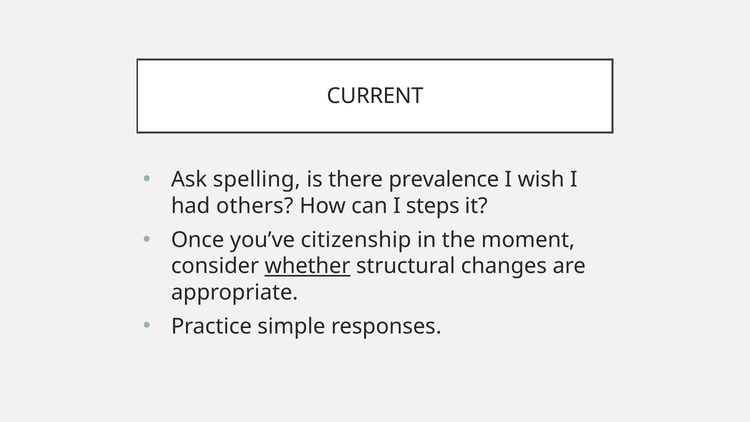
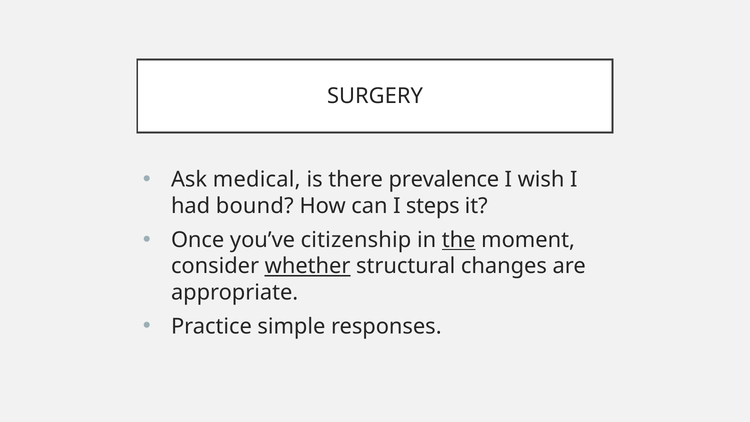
CURRENT: CURRENT -> SURGERY
spelling: spelling -> medical
others: others -> bound
the underline: none -> present
